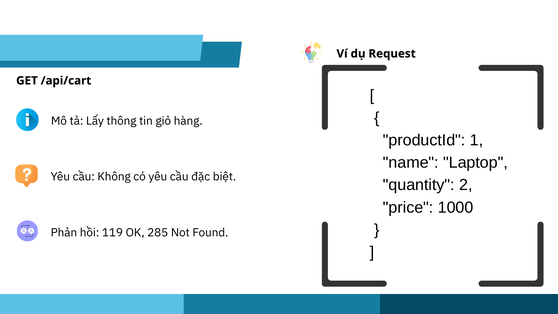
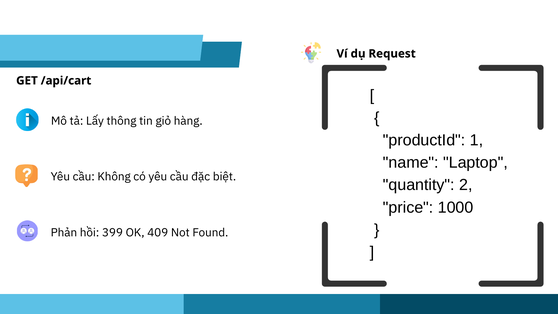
119: 119 -> 399
285: 285 -> 409
